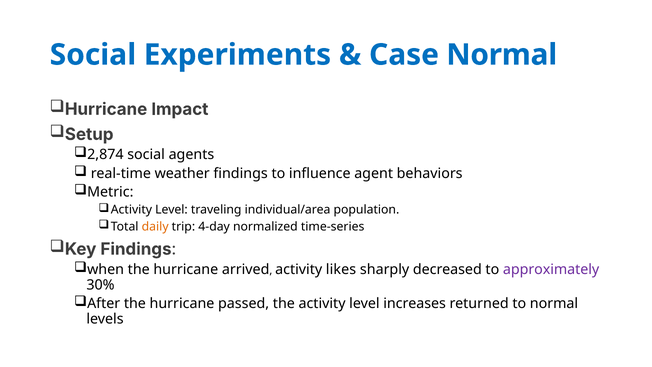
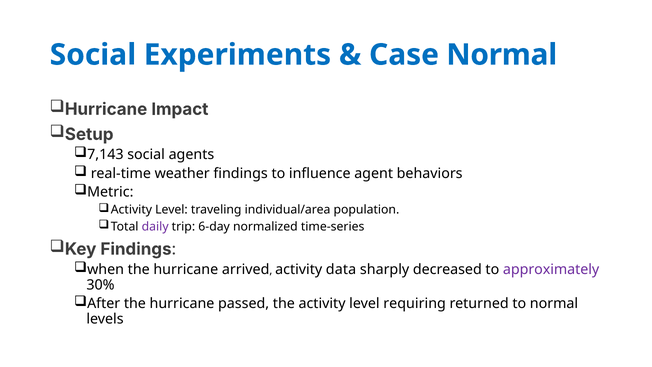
2,874: 2,874 -> 7,143
daily colour: orange -> purple
4-day: 4-day -> 6-day
likes: likes -> data
increases: increases -> requiring
